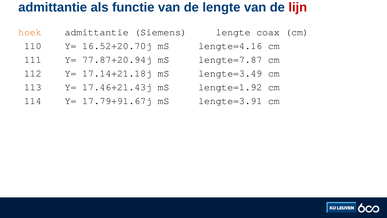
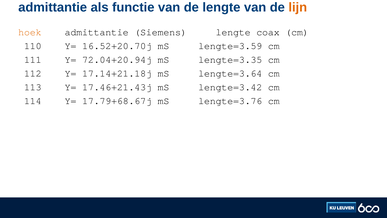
lijn colour: red -> orange
lengte=4.16: lengte=4.16 -> lengte=3.59
77.87+20.94j: 77.87+20.94j -> 72.04+20.94j
lengte=7.87: lengte=7.87 -> lengte=3.35
lengte=3.49: lengte=3.49 -> lengte=3.64
lengte=1.92: lengte=1.92 -> lengte=3.42
17.79+91.67j: 17.79+91.67j -> 17.79+68.67j
lengte=3.91: lengte=3.91 -> lengte=3.76
